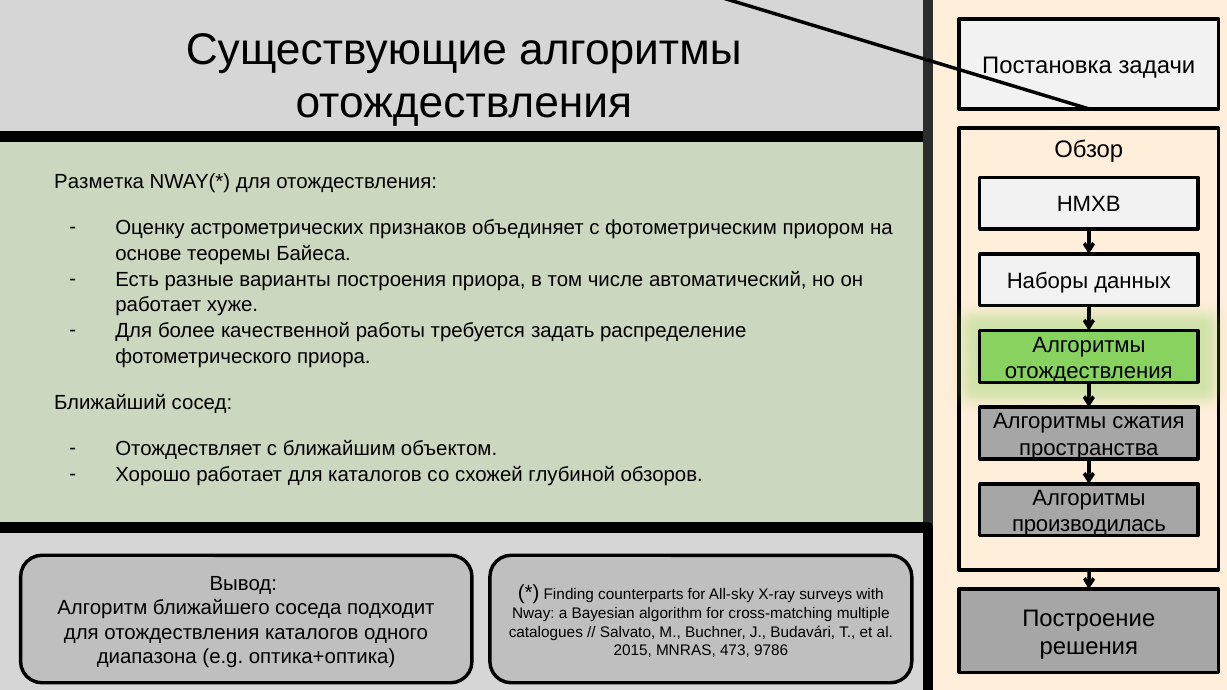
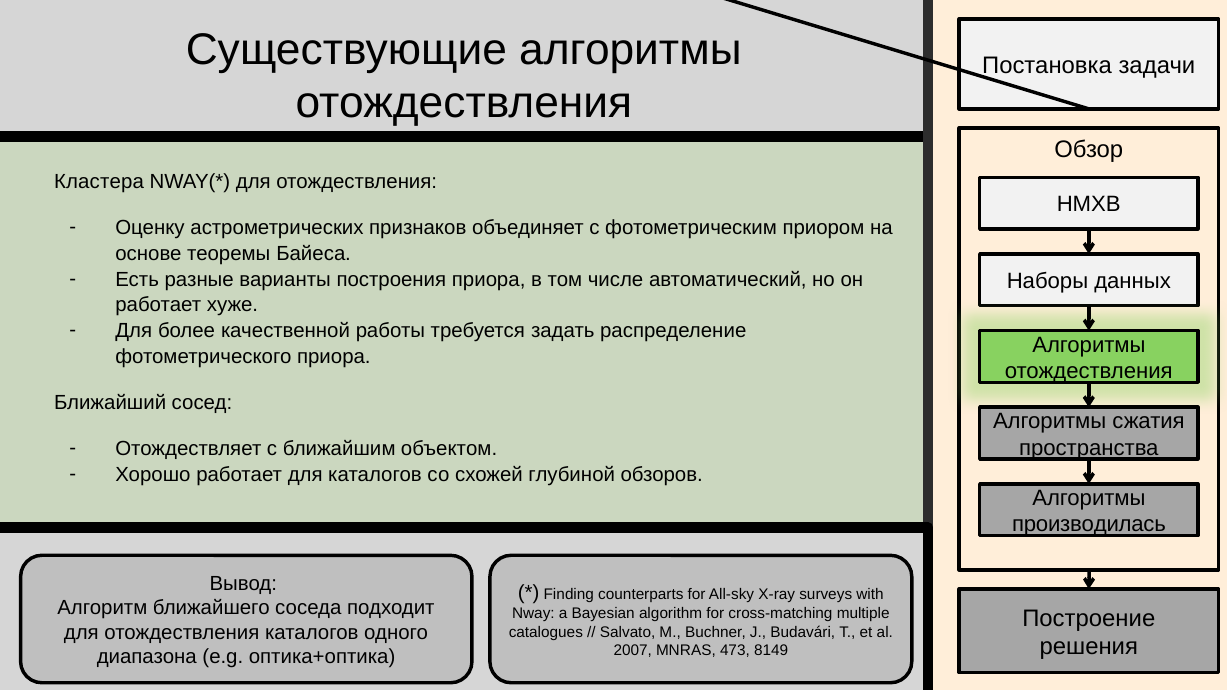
Разметка: Разметка -> Кластера
2015: 2015 -> 2007
9786: 9786 -> 8149
